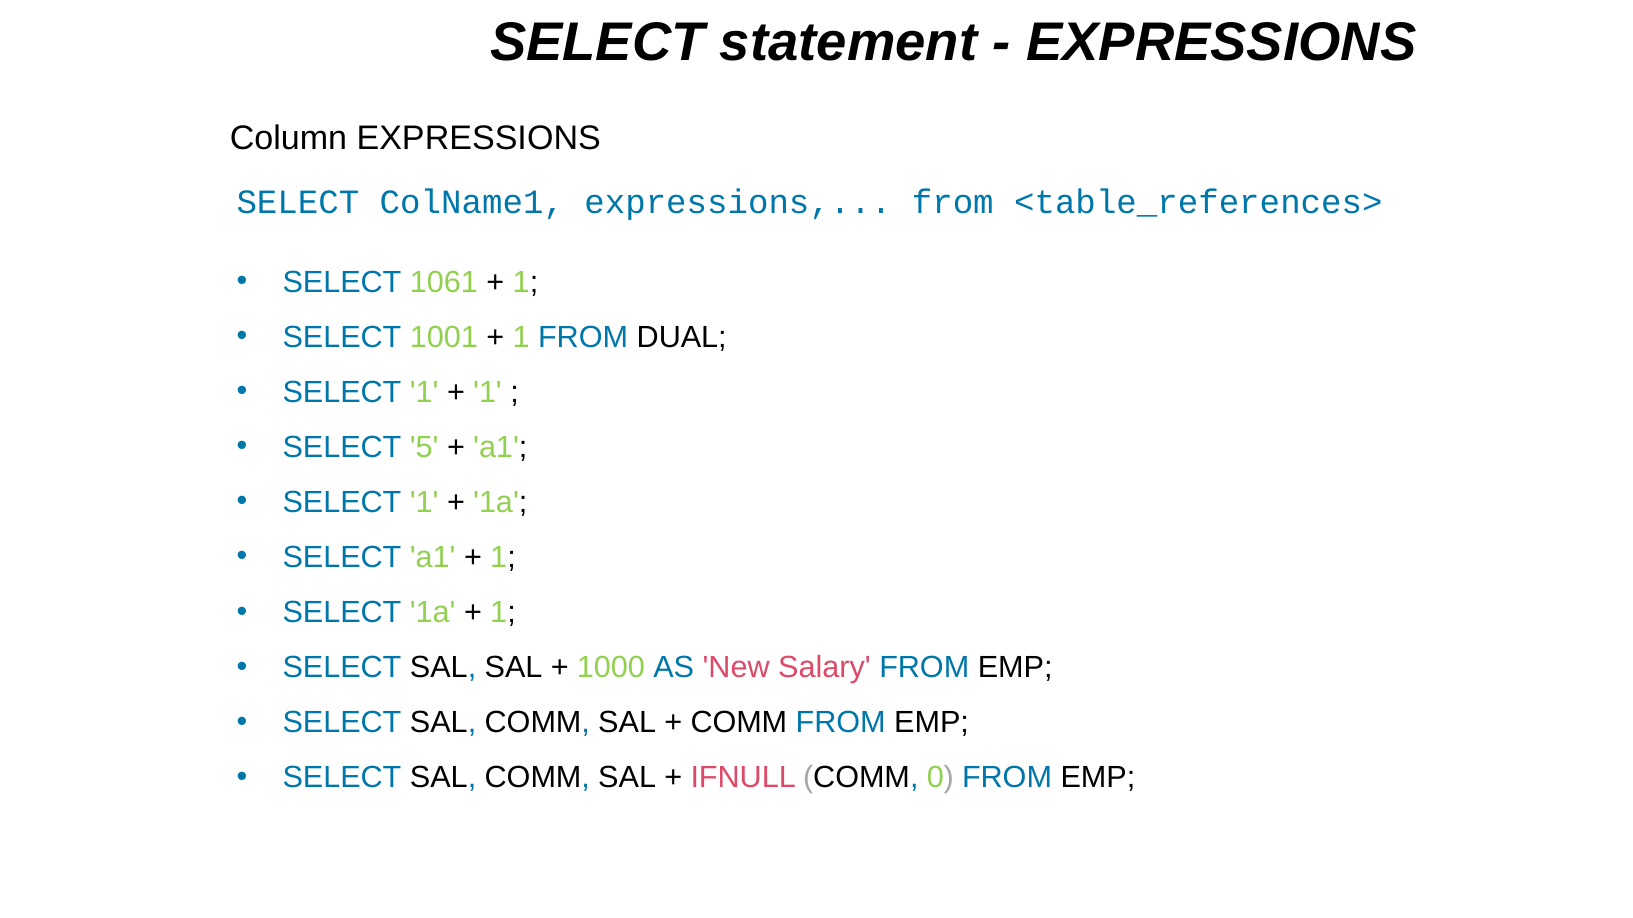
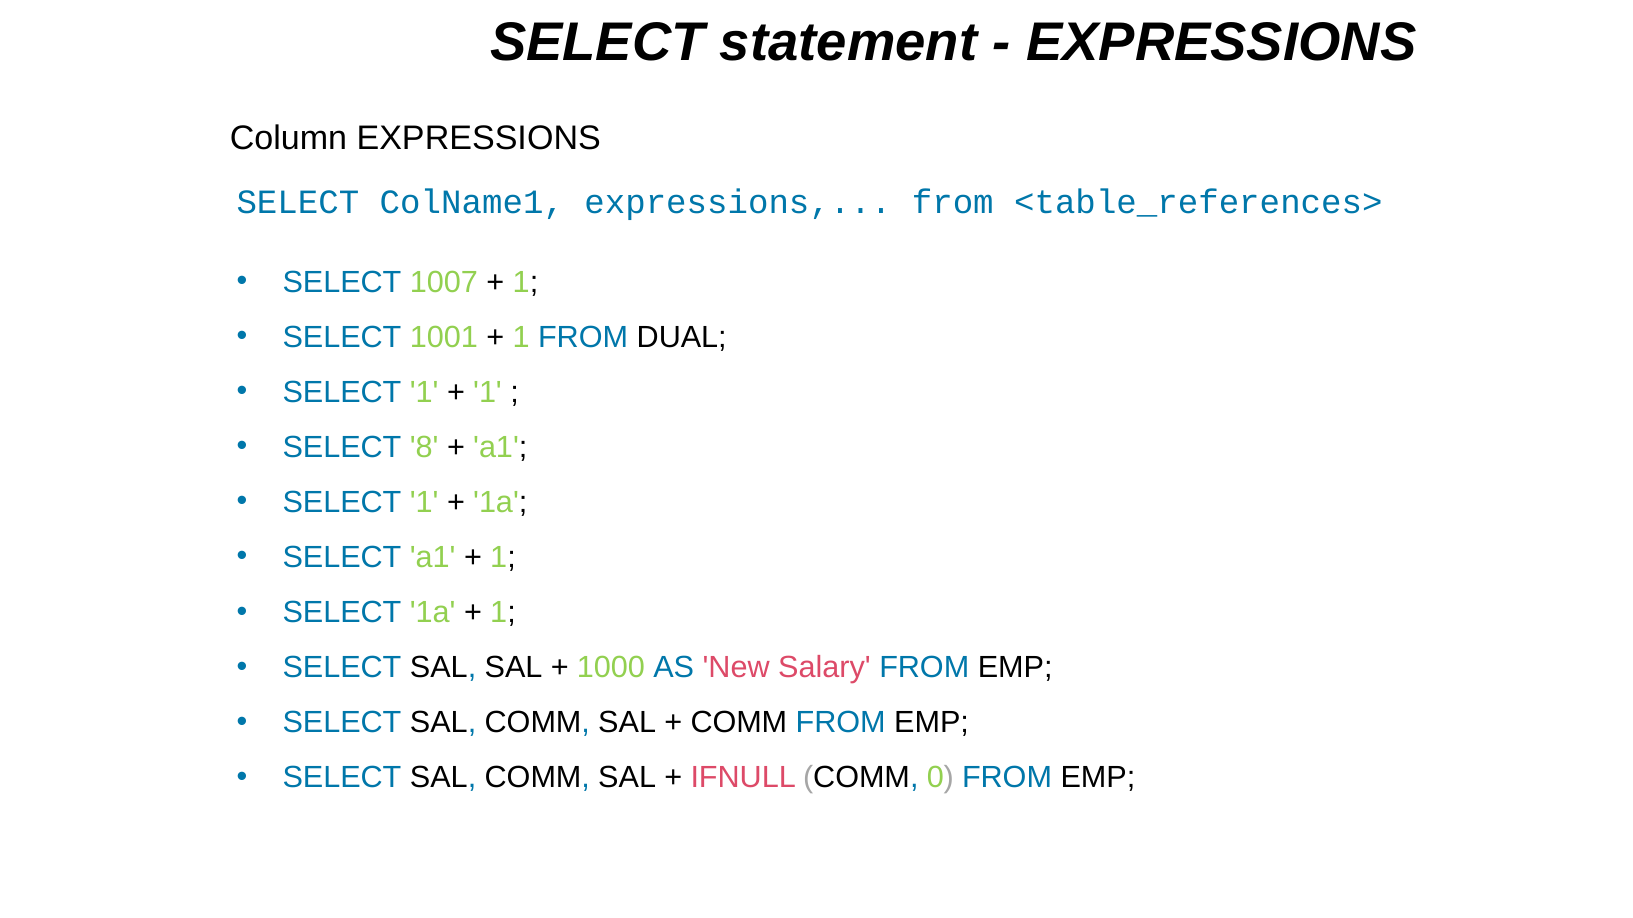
1061: 1061 -> 1007
5: 5 -> 8
